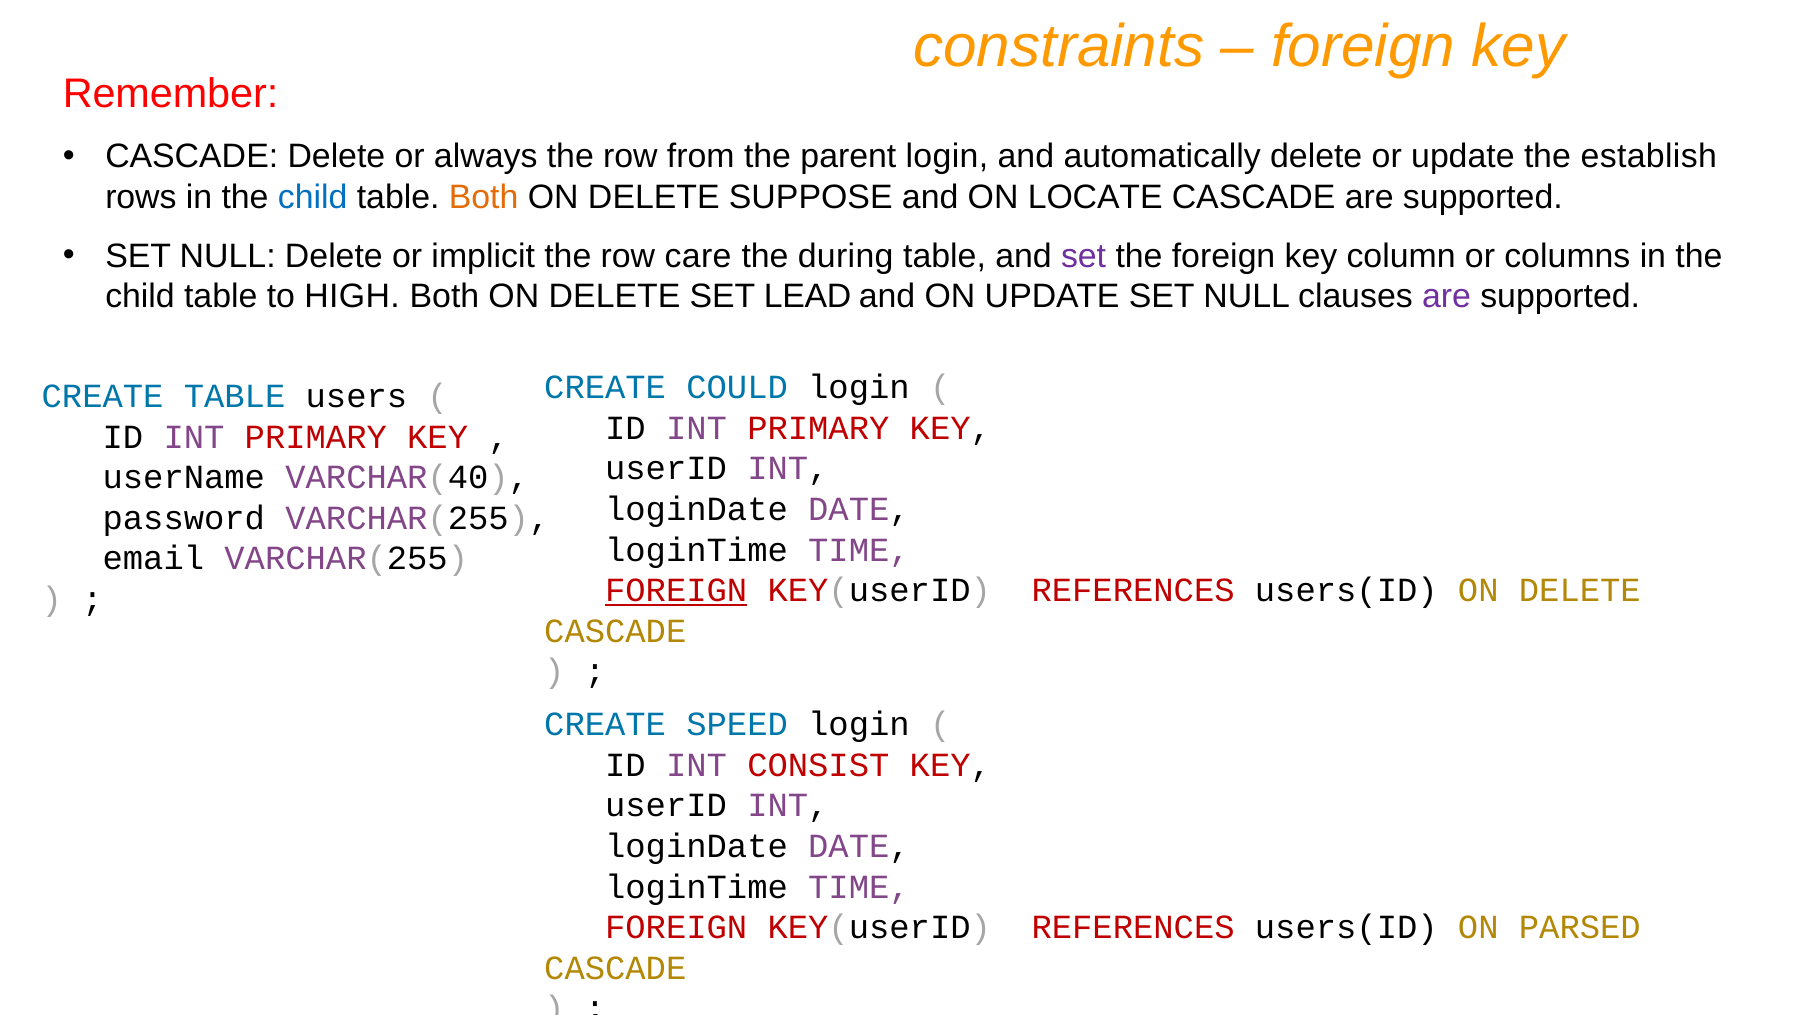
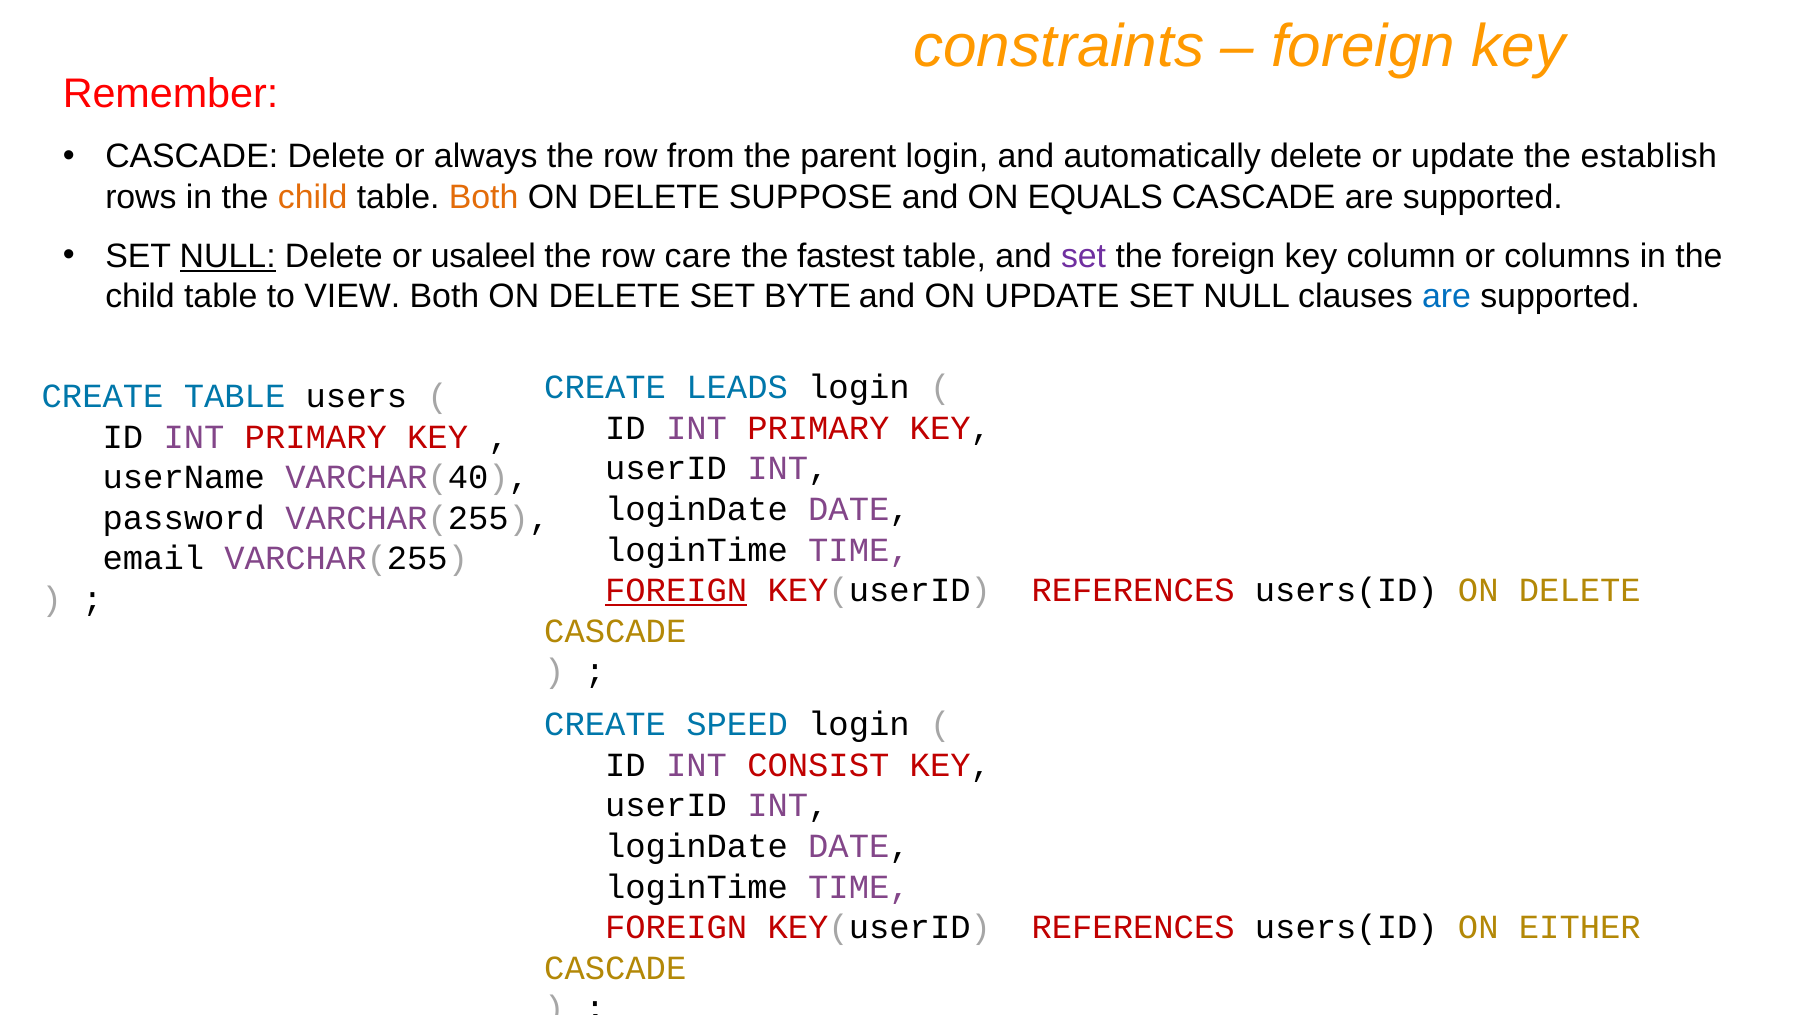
child at (313, 197) colour: blue -> orange
LOCATE: LOCATE -> EQUALS
NULL at (228, 256) underline: none -> present
implicit: implicit -> usaleel
during: during -> fastest
HIGH: HIGH -> VIEW
LEAD: LEAD -> BYTE
are at (1447, 297) colour: purple -> blue
COULD: COULD -> LEADS
PARSED: PARSED -> EITHER
